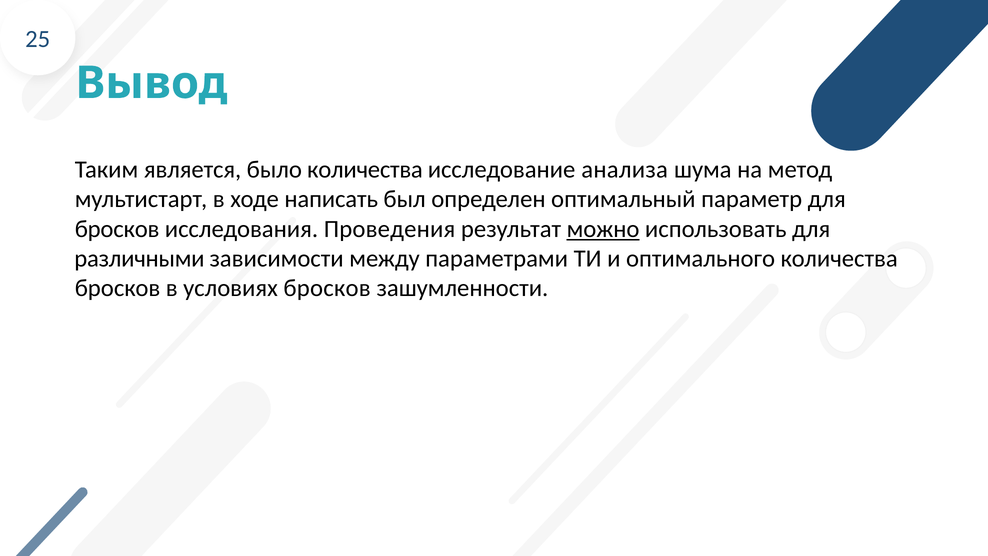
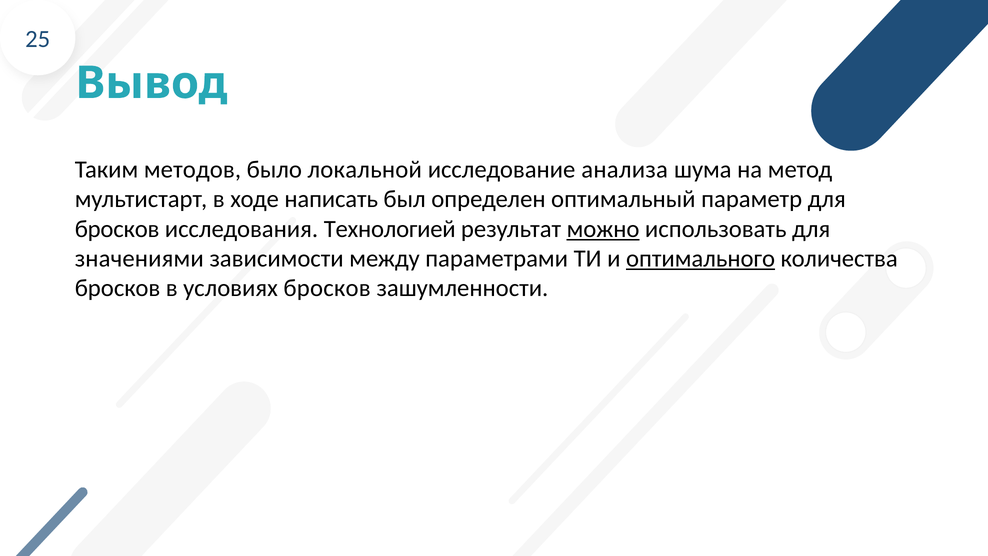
является: является -> методов
было количества: количества -> локальной
Проведения: Проведения -> Технологией
различными: различными -> значениями
оптимального underline: none -> present
